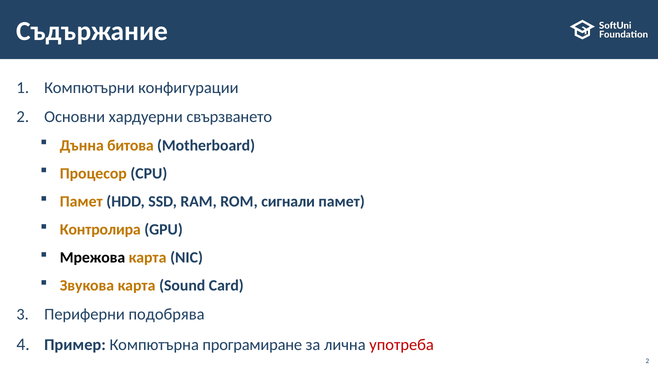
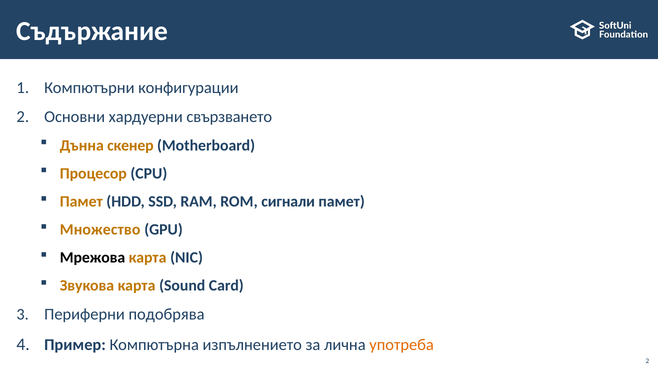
битова: битова -> скенер
Контролира: Контролира -> Множество
програмиране: програмиране -> изпълнението
употреба colour: red -> orange
